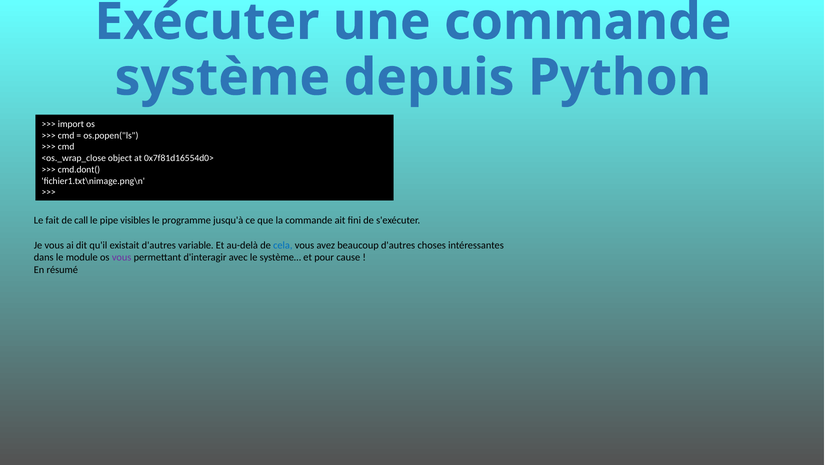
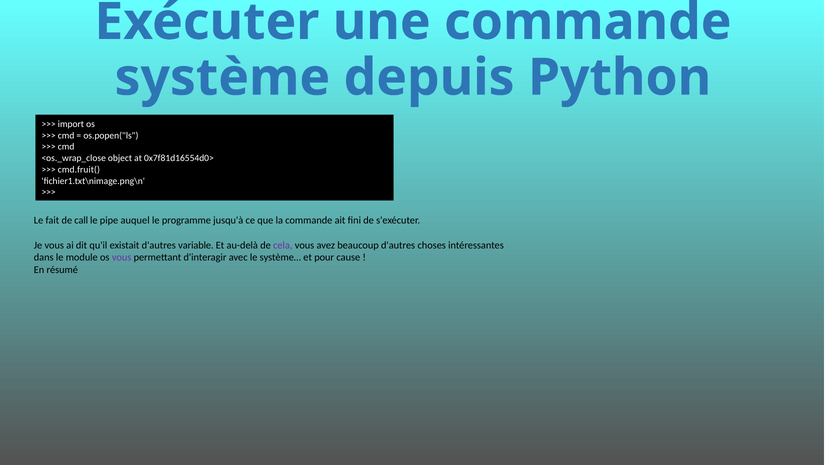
cmd.dont(: cmd.dont( -> cmd.fruit(
visibles: visibles -> auquel
cela colour: blue -> purple
